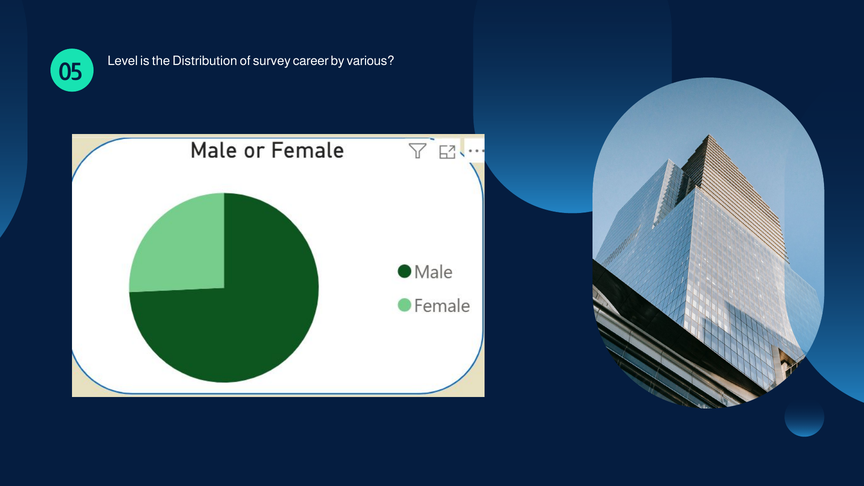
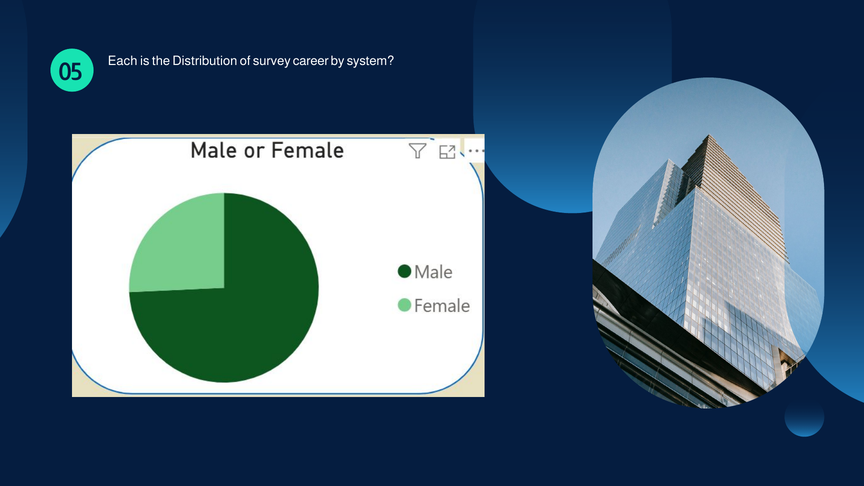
Level: Level -> Each
various: various -> system
